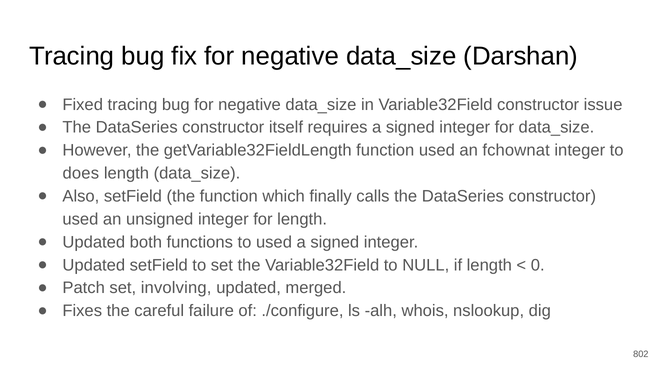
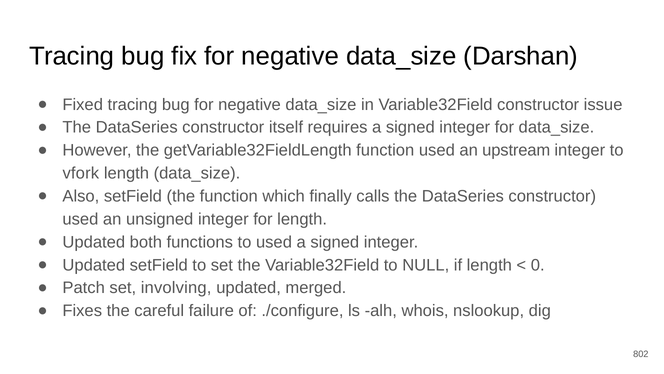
fchownat: fchownat -> upstream
does: does -> vfork
